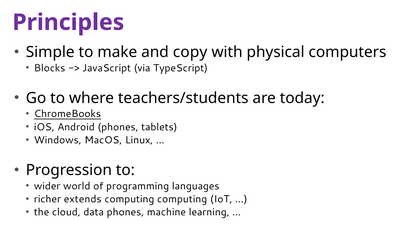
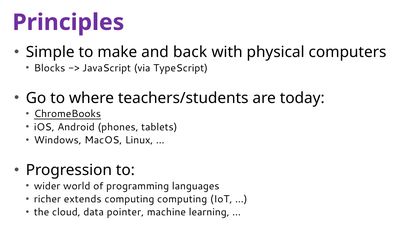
copy: copy -> back
data phones: phones -> pointer
